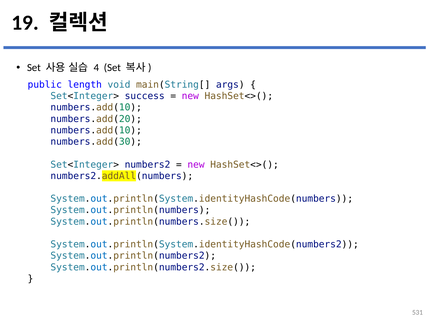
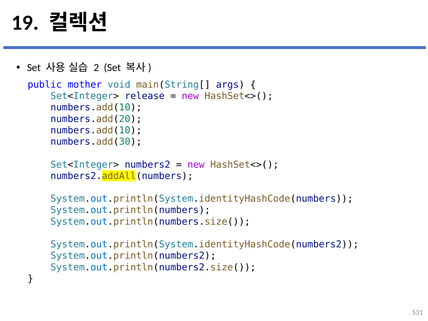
4: 4 -> 2
length: length -> mother
success: success -> release
